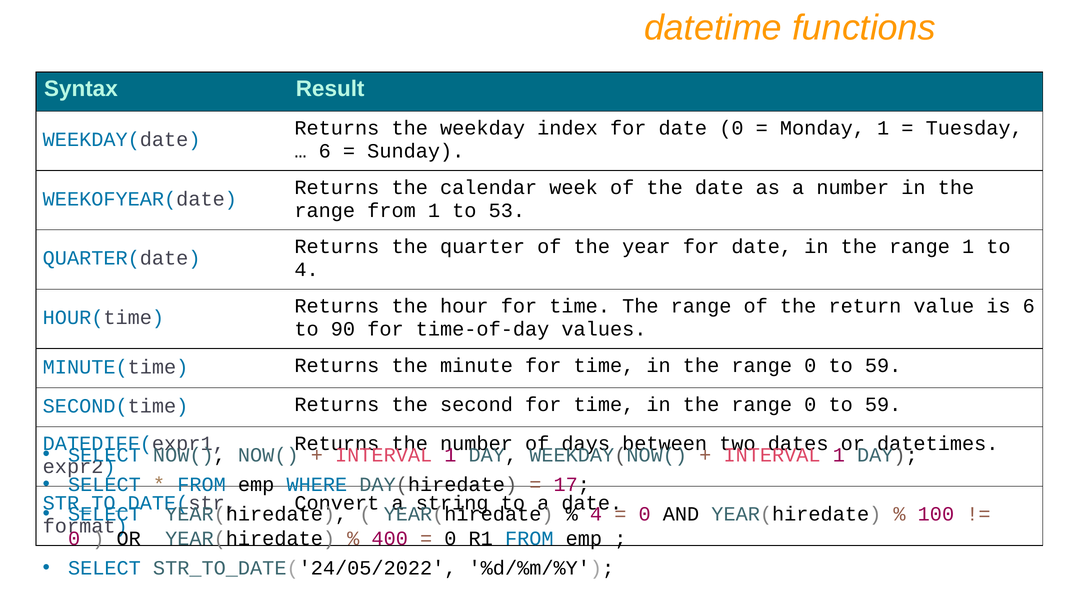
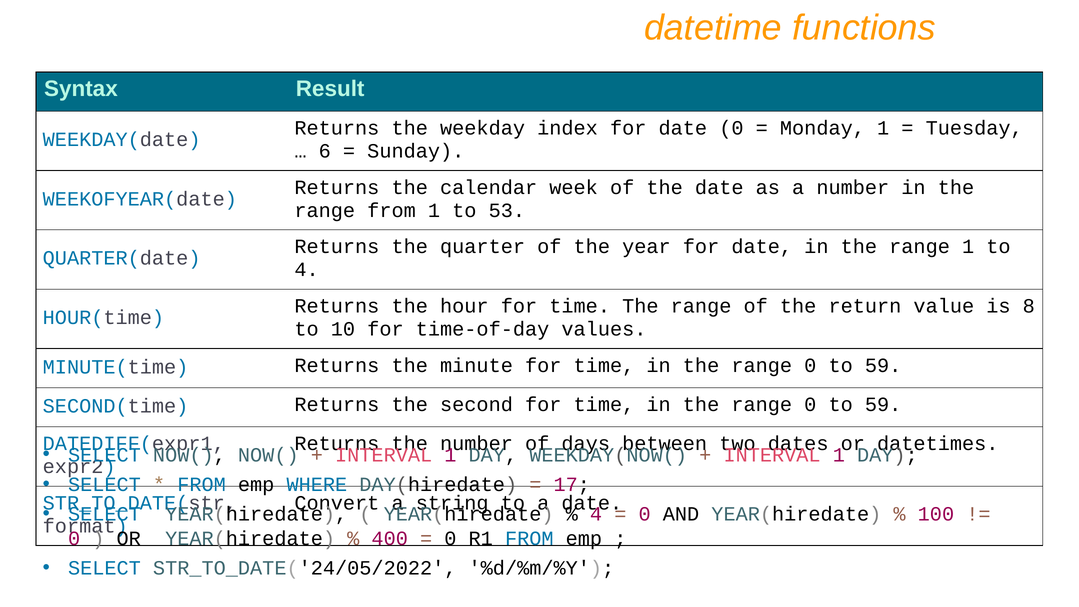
is 6: 6 -> 8
90: 90 -> 10
